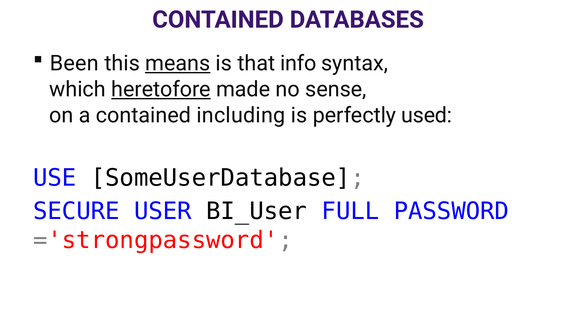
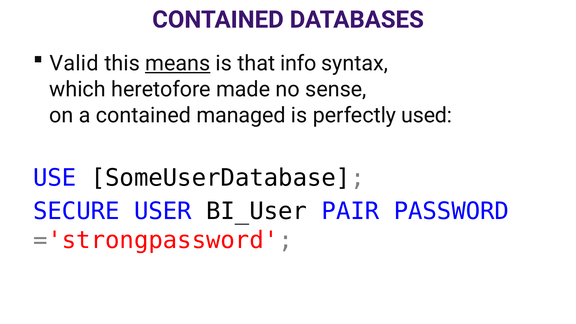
Been: Been -> Valid
heretofore underline: present -> none
including: including -> managed
FULL: FULL -> PAIR
